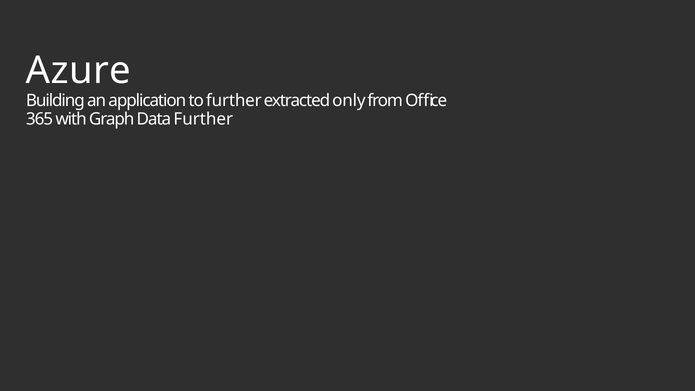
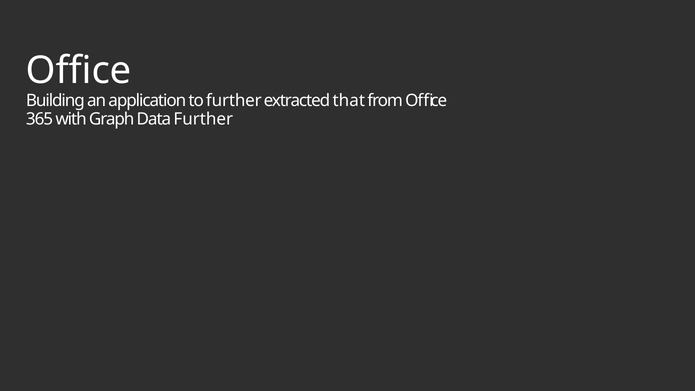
Azure at (79, 71): Azure -> Office
only: only -> that
